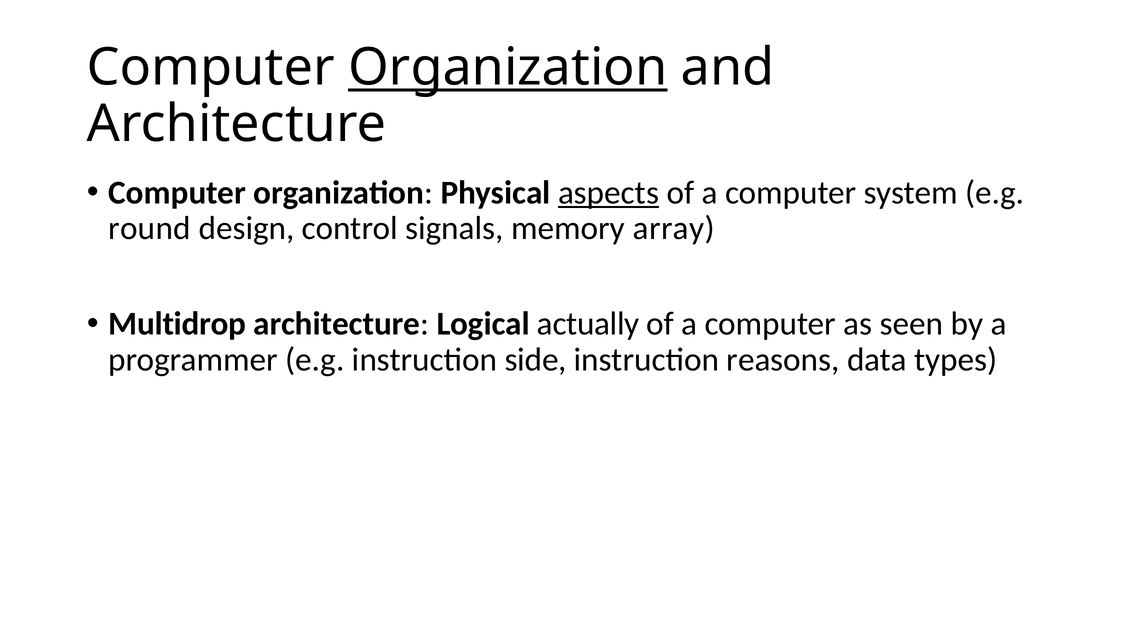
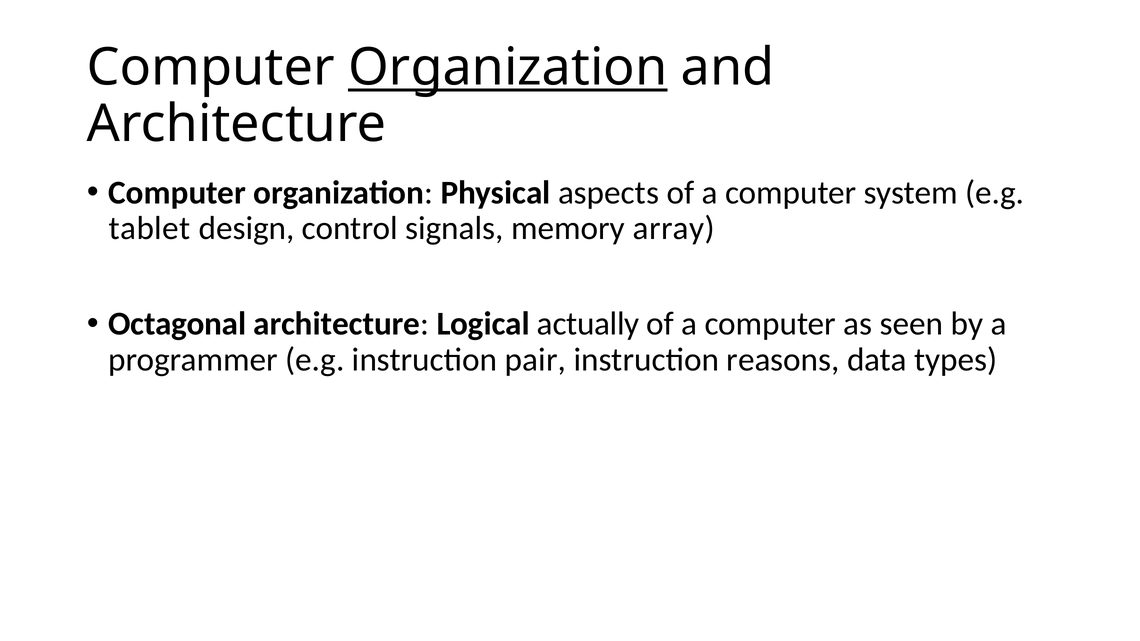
aspects underline: present -> none
round: round -> tablet
Multidrop: Multidrop -> Octagonal
side: side -> pair
